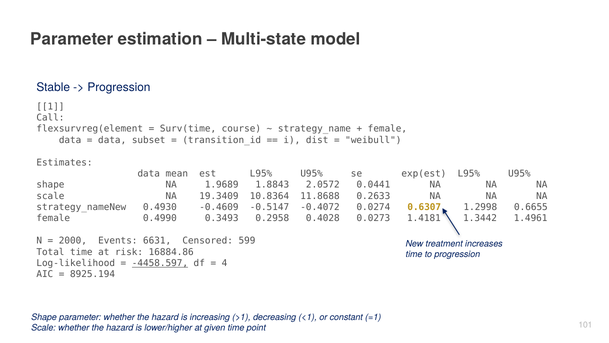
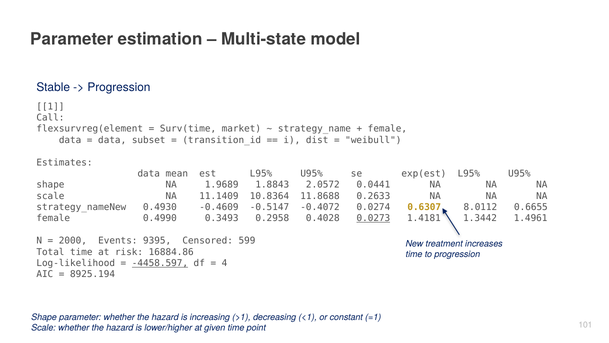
course: course -> market
19.3409: 19.3409 -> 11.1409
1.2998: 1.2998 -> 8.0112
0.0273 underline: none -> present
6631: 6631 -> 9395
